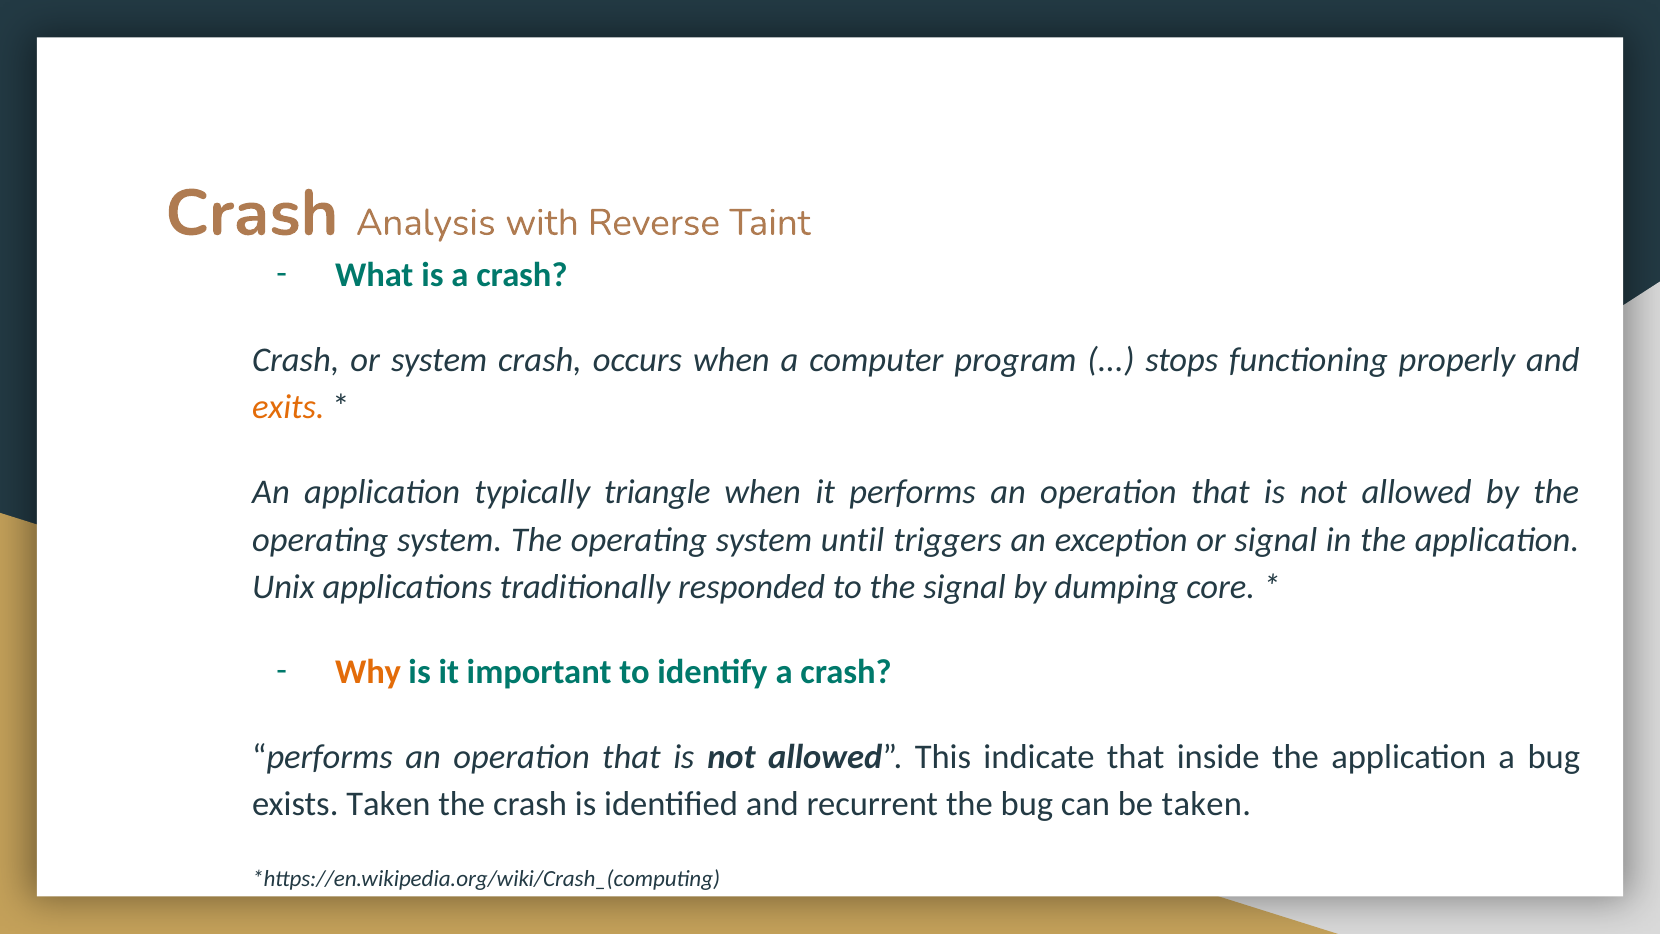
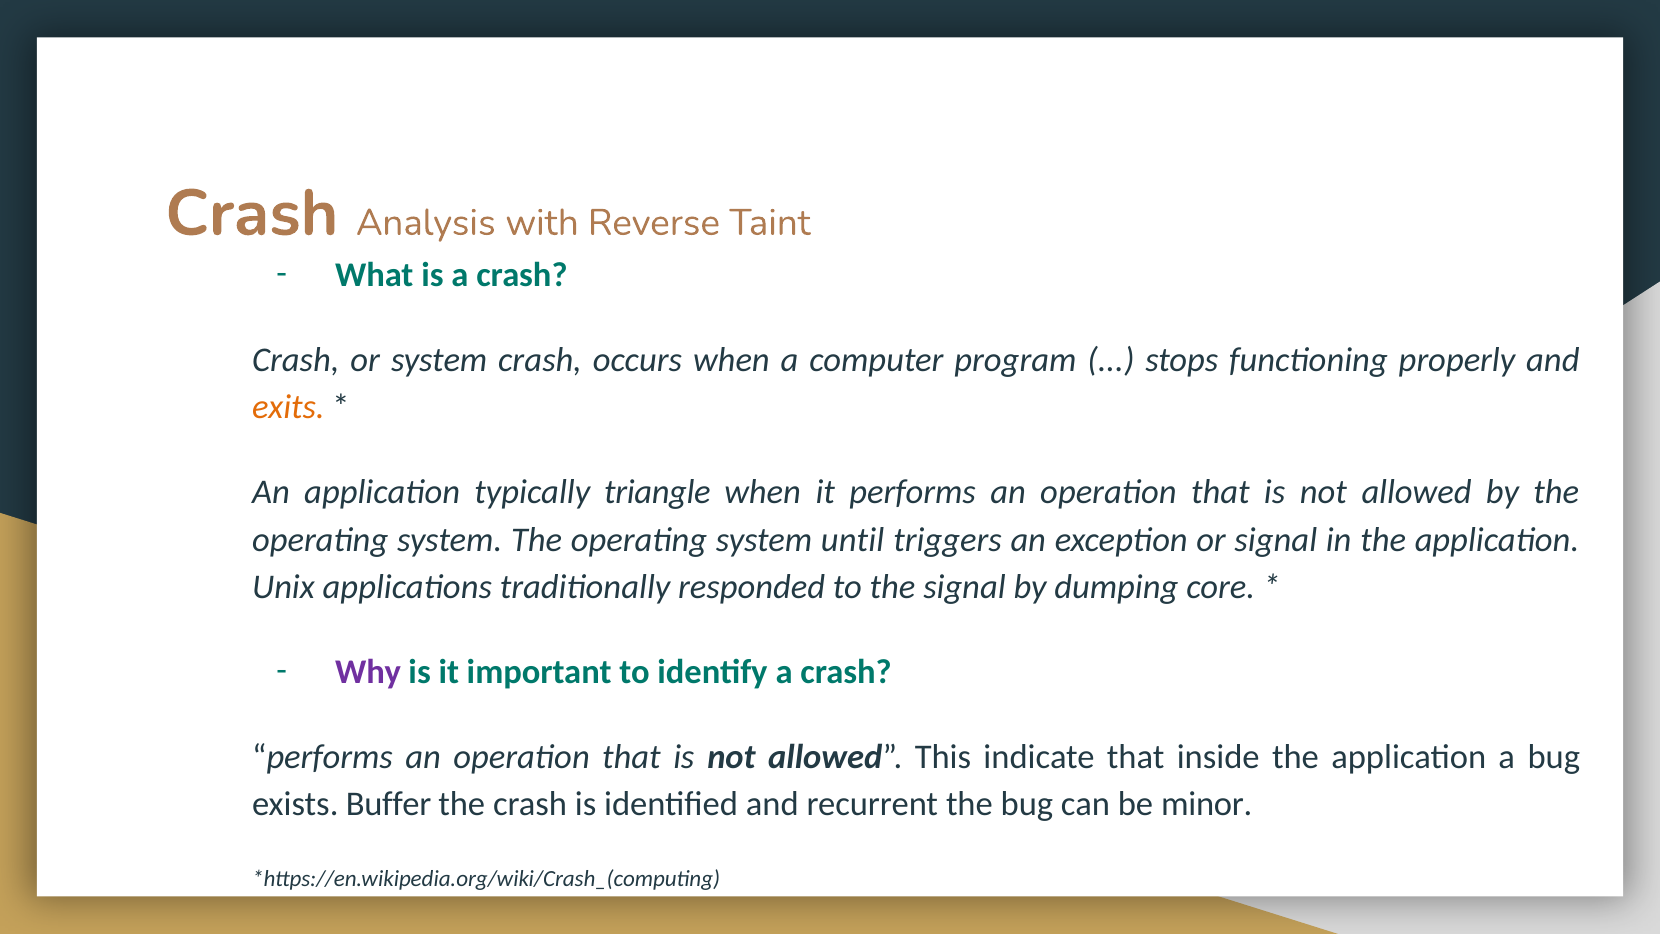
Why colour: orange -> purple
exists Taken: Taken -> Buffer
be taken: taken -> minor
